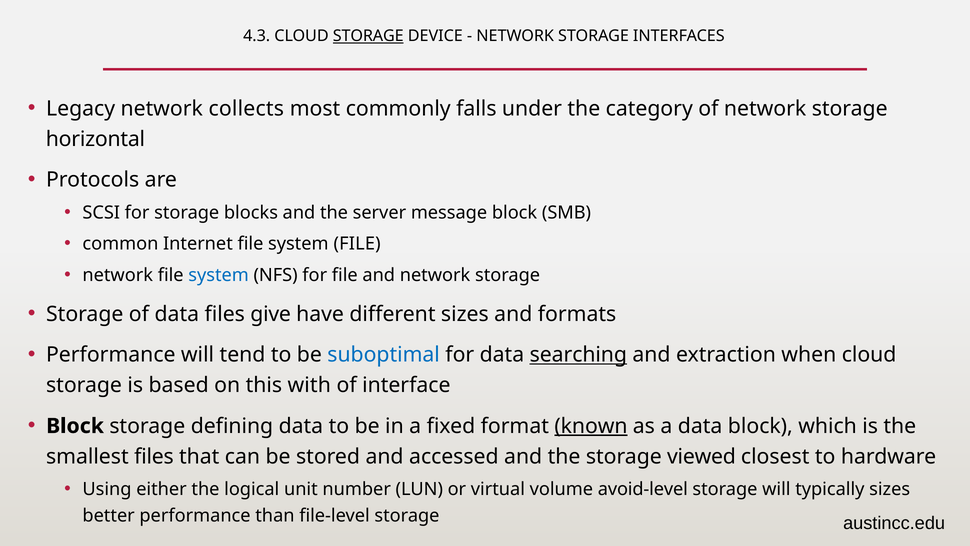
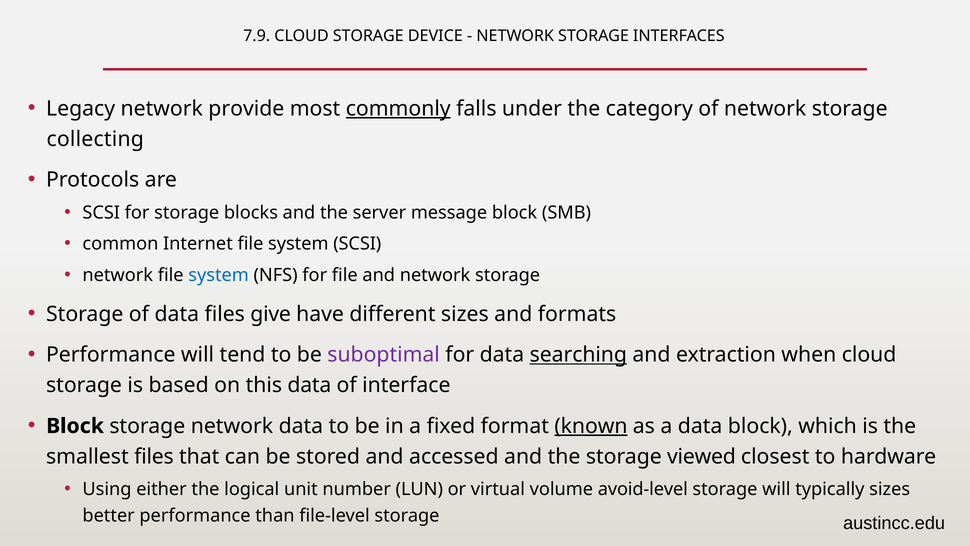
4.3: 4.3 -> 7.9
STORAGE at (368, 36) underline: present -> none
collects: collects -> provide
commonly underline: none -> present
horizontal: horizontal -> collecting
system FILE: FILE -> SCSI
suboptimal colour: blue -> purple
this with: with -> data
storage defining: defining -> network
